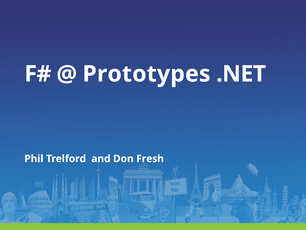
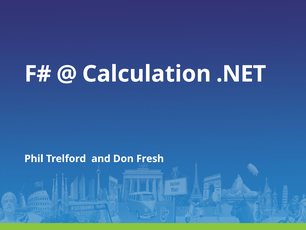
Prototypes: Prototypes -> Calculation
